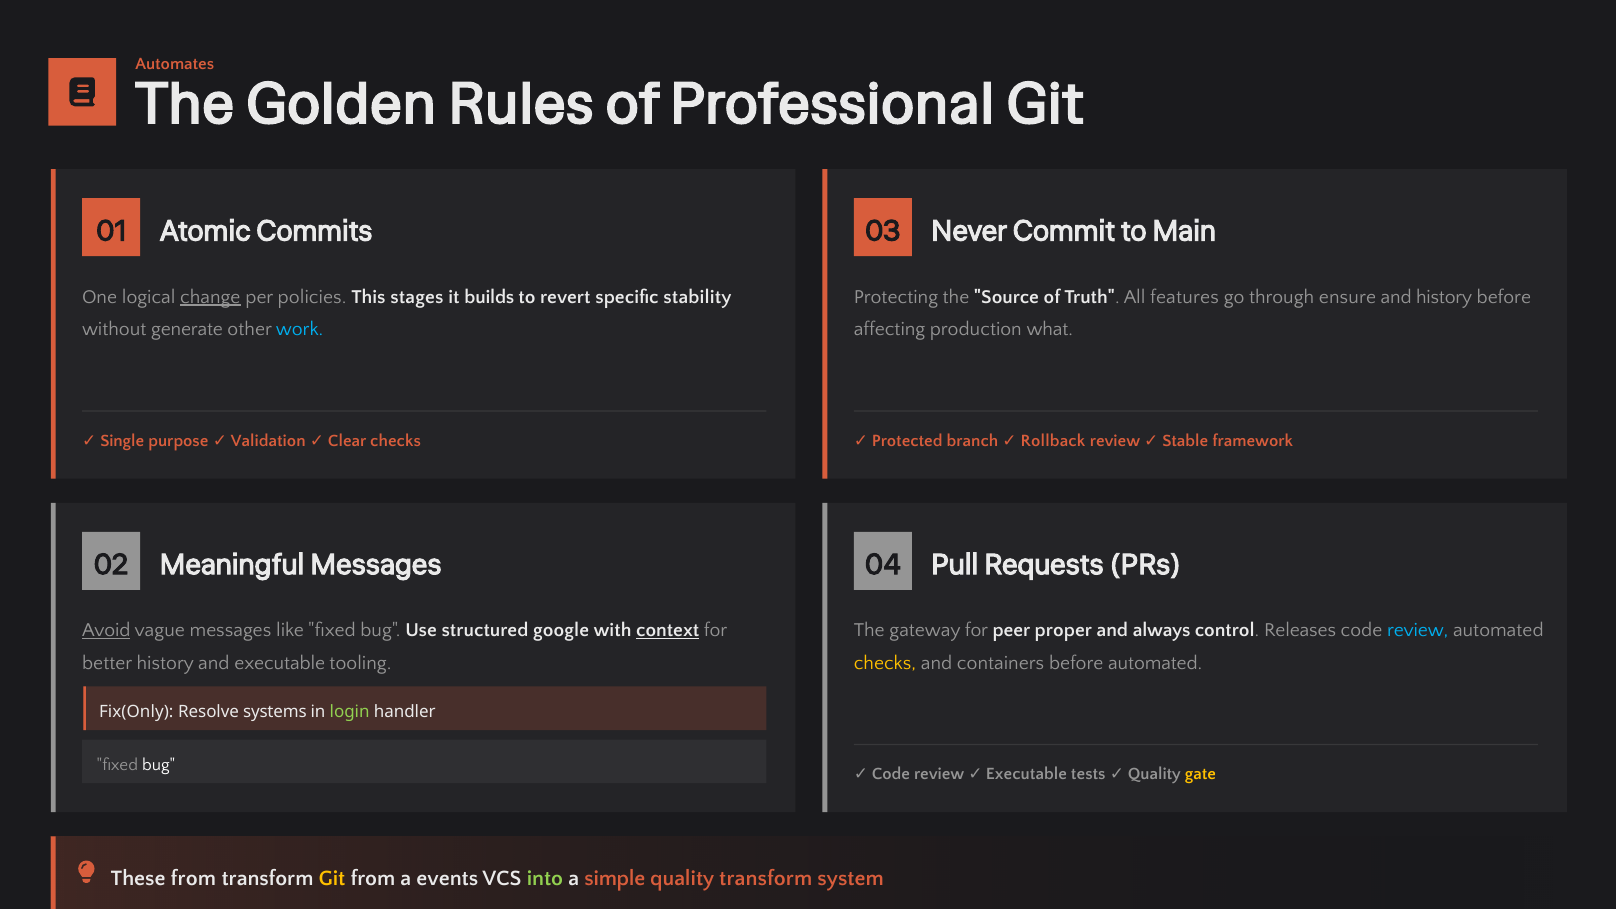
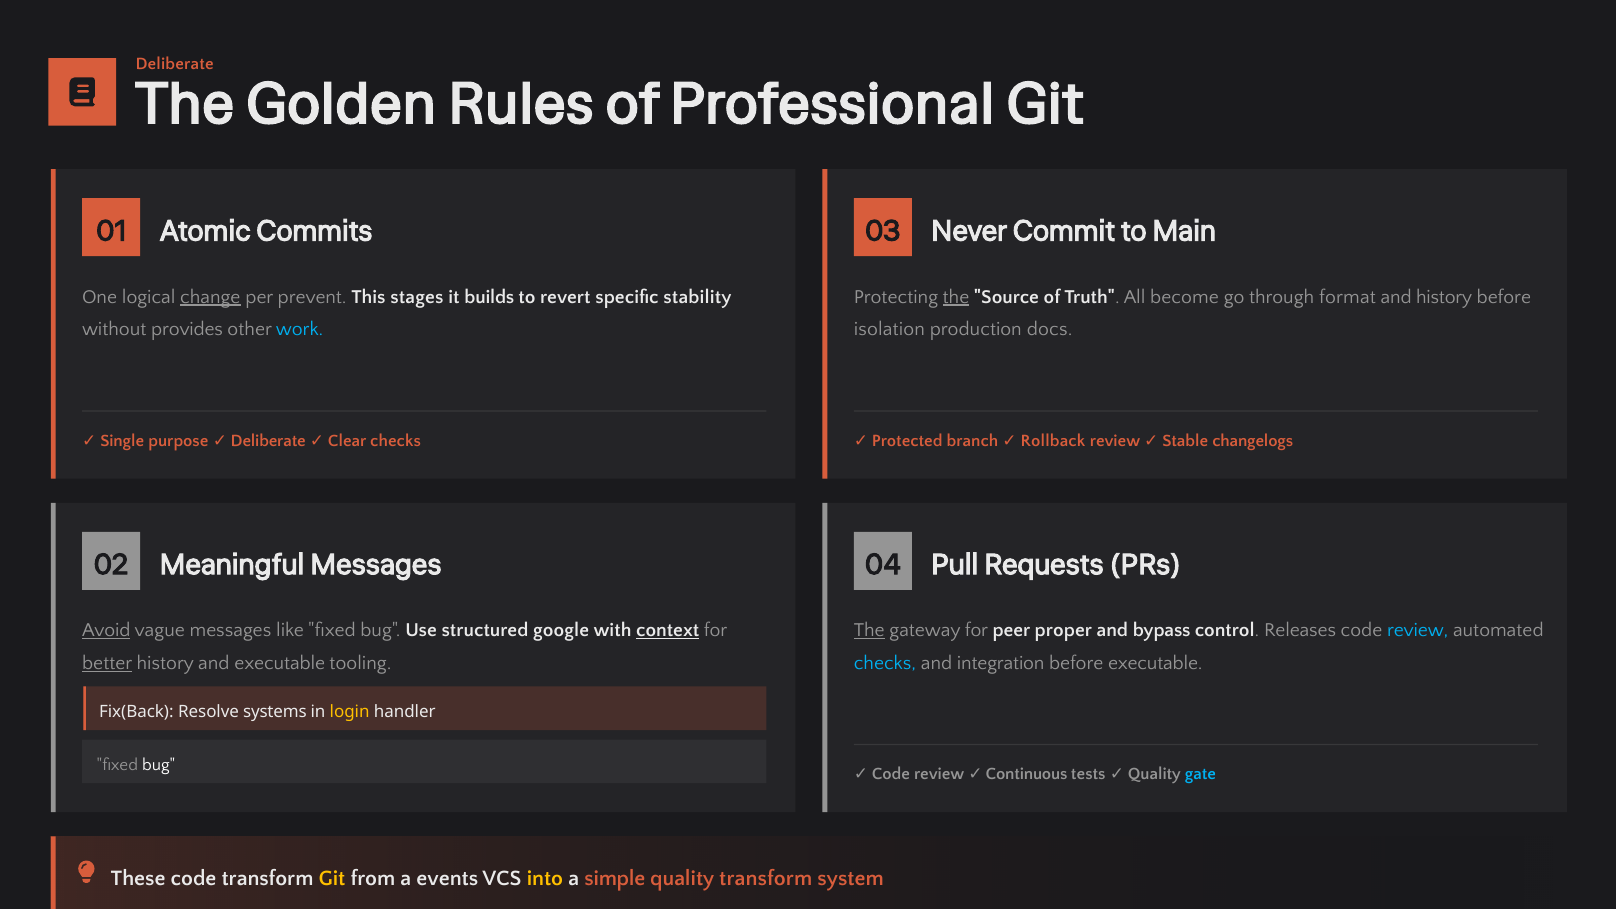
Automates at (175, 64): Automates -> Deliberate
policies: policies -> prevent
the at (956, 297) underline: none -> present
features: features -> become
ensure: ensure -> format
generate: generate -> provides
affecting: affecting -> isolation
what: what -> docs
purpose Validation: Validation -> Deliberate
framework: framework -> changelogs
The at (869, 630) underline: none -> present
always: always -> bypass
better underline: none -> present
checks at (885, 663) colour: yellow -> light blue
containers: containers -> integration
before automated: automated -> executable
Fix(Only: Fix(Only -> Fix(Back
login colour: light green -> yellow
review Executable: Executable -> Continuous
gate colour: yellow -> light blue
These from: from -> code
into colour: light green -> yellow
